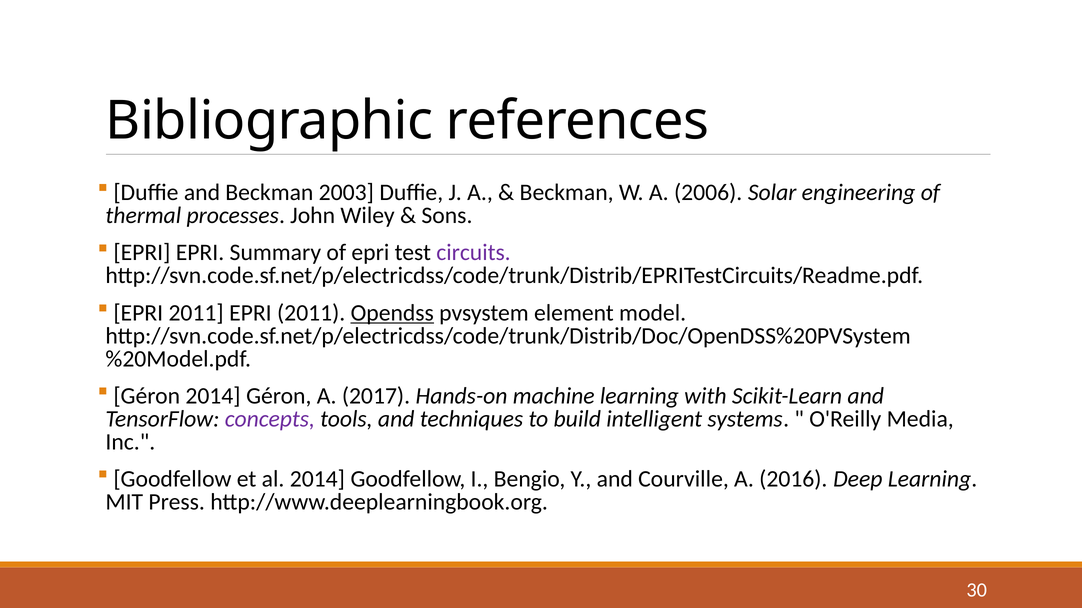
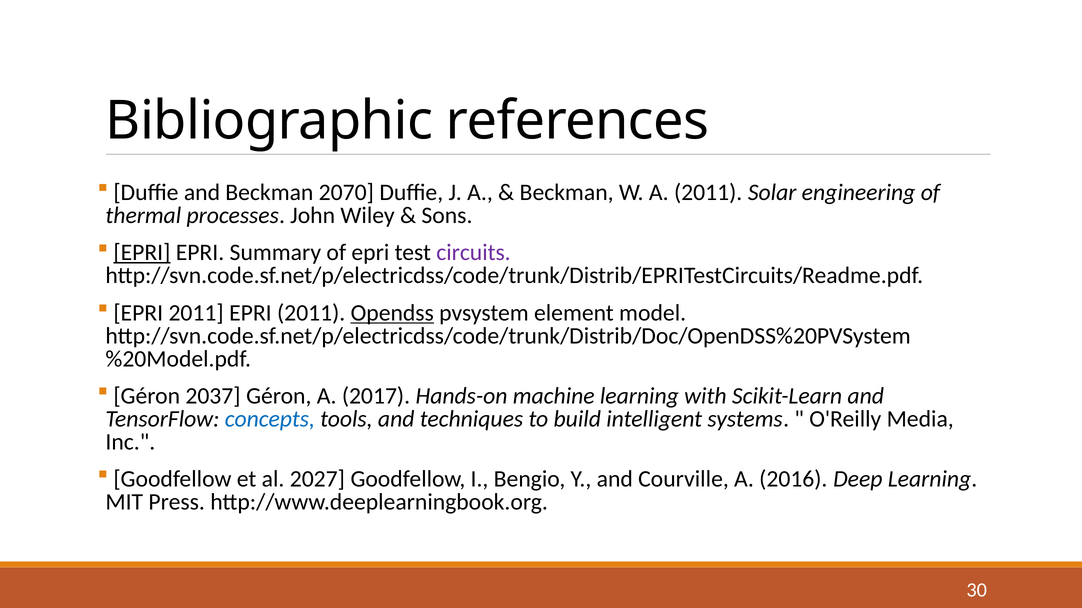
2003: 2003 -> 2070
A 2006: 2006 -> 2011
EPRI at (142, 253) underline: none -> present
Géron 2014: 2014 -> 2037
concepts colour: purple -> blue
al 2014: 2014 -> 2027
